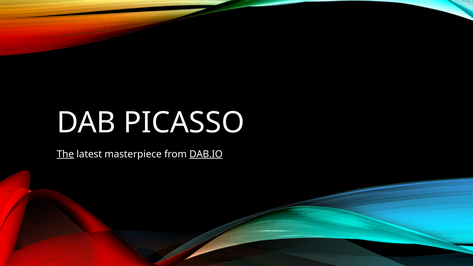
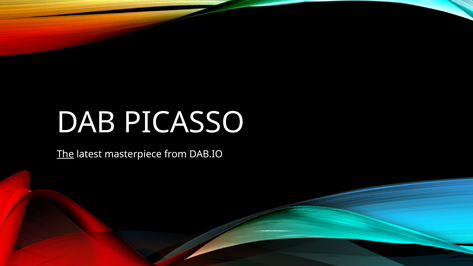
DAB.IO underline: present -> none
